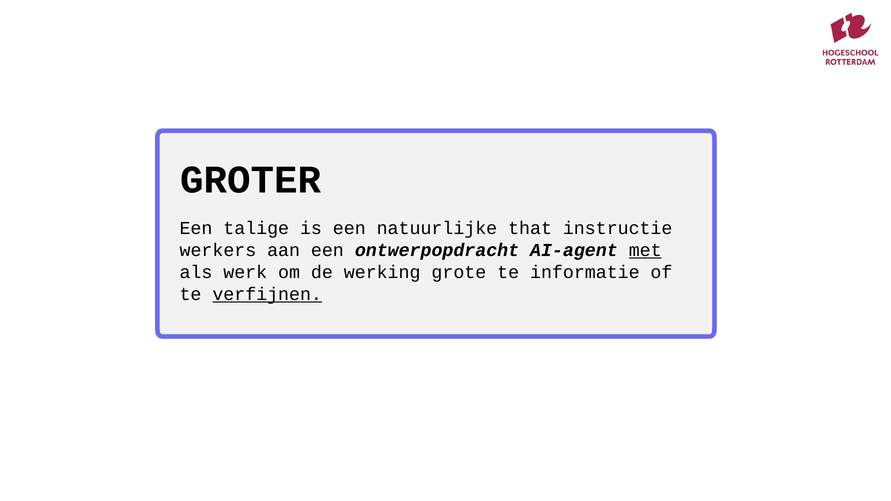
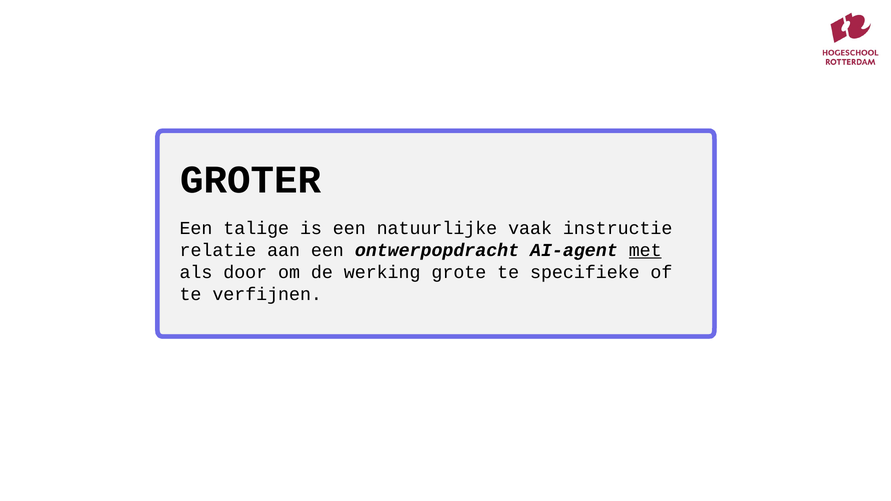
that: that -> vaak
werkers: werkers -> relatie
werk: werk -> door
informatie: informatie -> specifieke
verfijnen underline: present -> none
